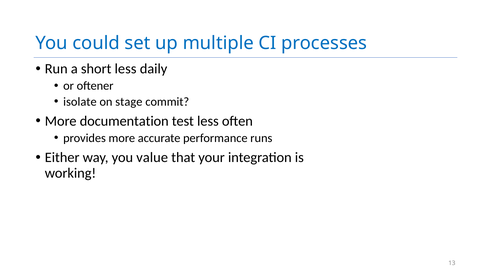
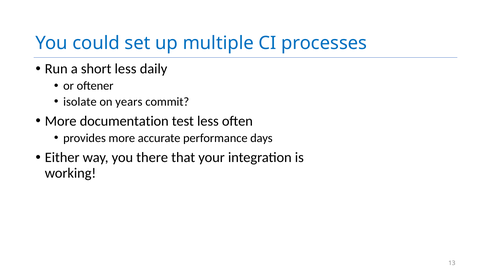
stage: stage -> years
runs: runs -> days
value: value -> there
